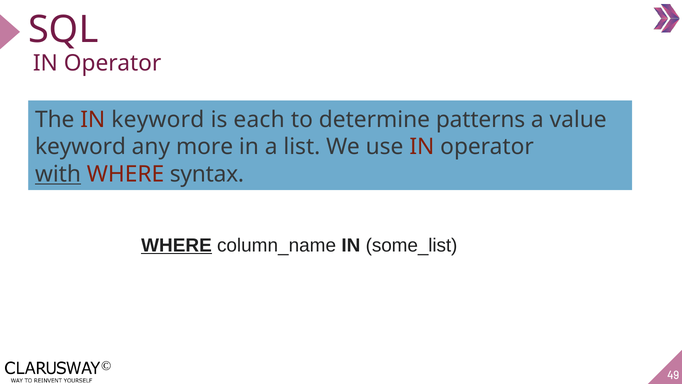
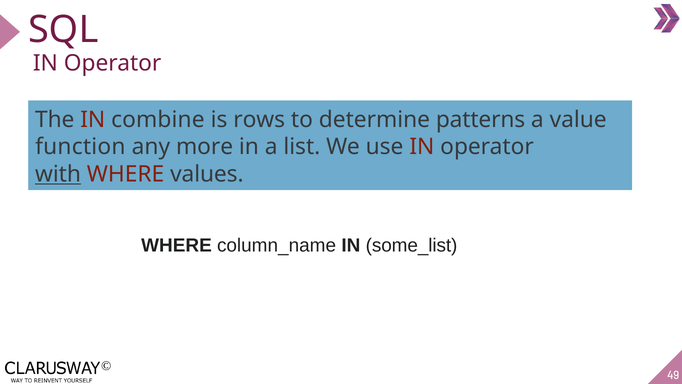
IN keyword: keyword -> combine
each: each -> rows
keyword at (80, 147): keyword -> function
syntax: syntax -> values
WHERE at (176, 245) underline: present -> none
